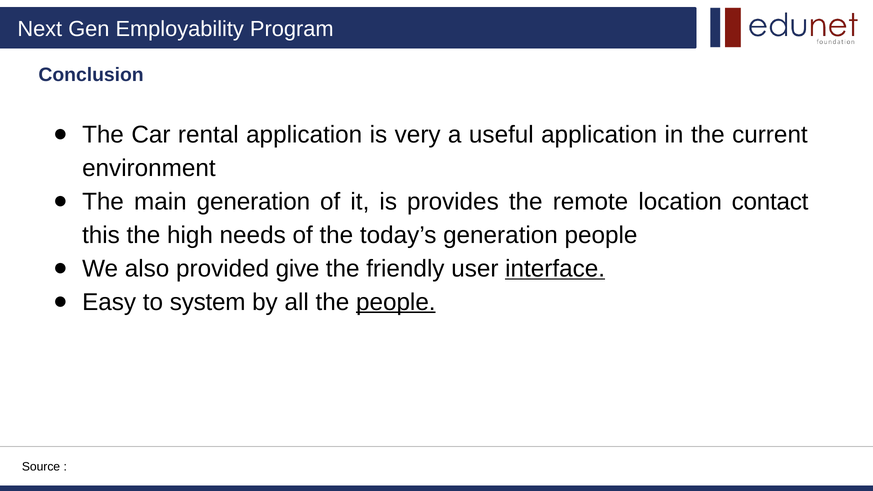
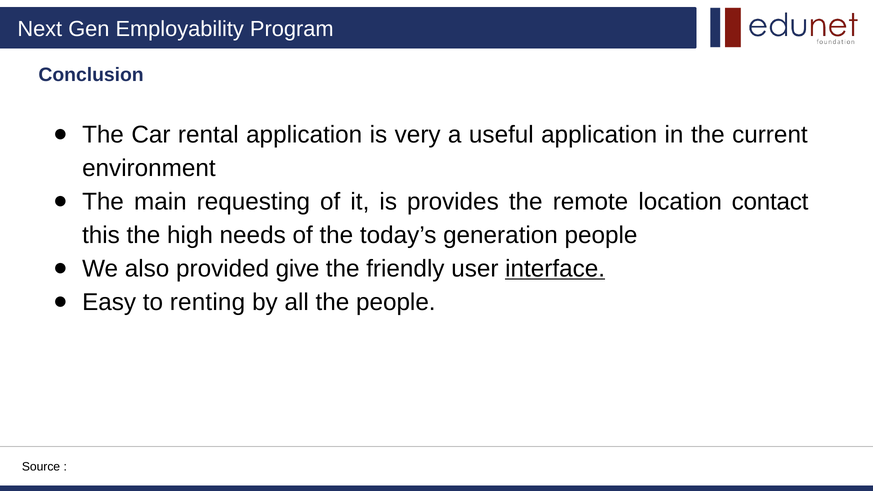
main generation: generation -> requesting
system: system -> renting
people at (396, 302) underline: present -> none
